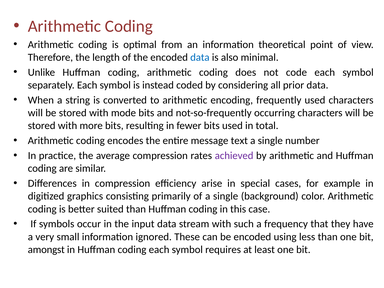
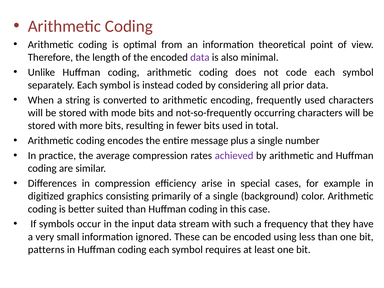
data at (200, 57) colour: blue -> purple
text: text -> plus
amongst: amongst -> patterns
